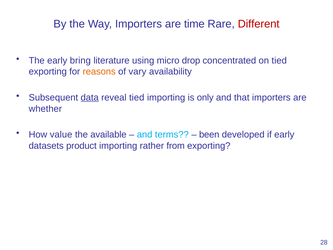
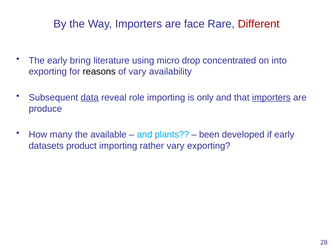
time: time -> face
on tied: tied -> into
reasons colour: orange -> black
reveal tied: tied -> role
importers at (271, 97) underline: none -> present
whether: whether -> produce
value: value -> many
terms: terms -> plants
rather from: from -> vary
